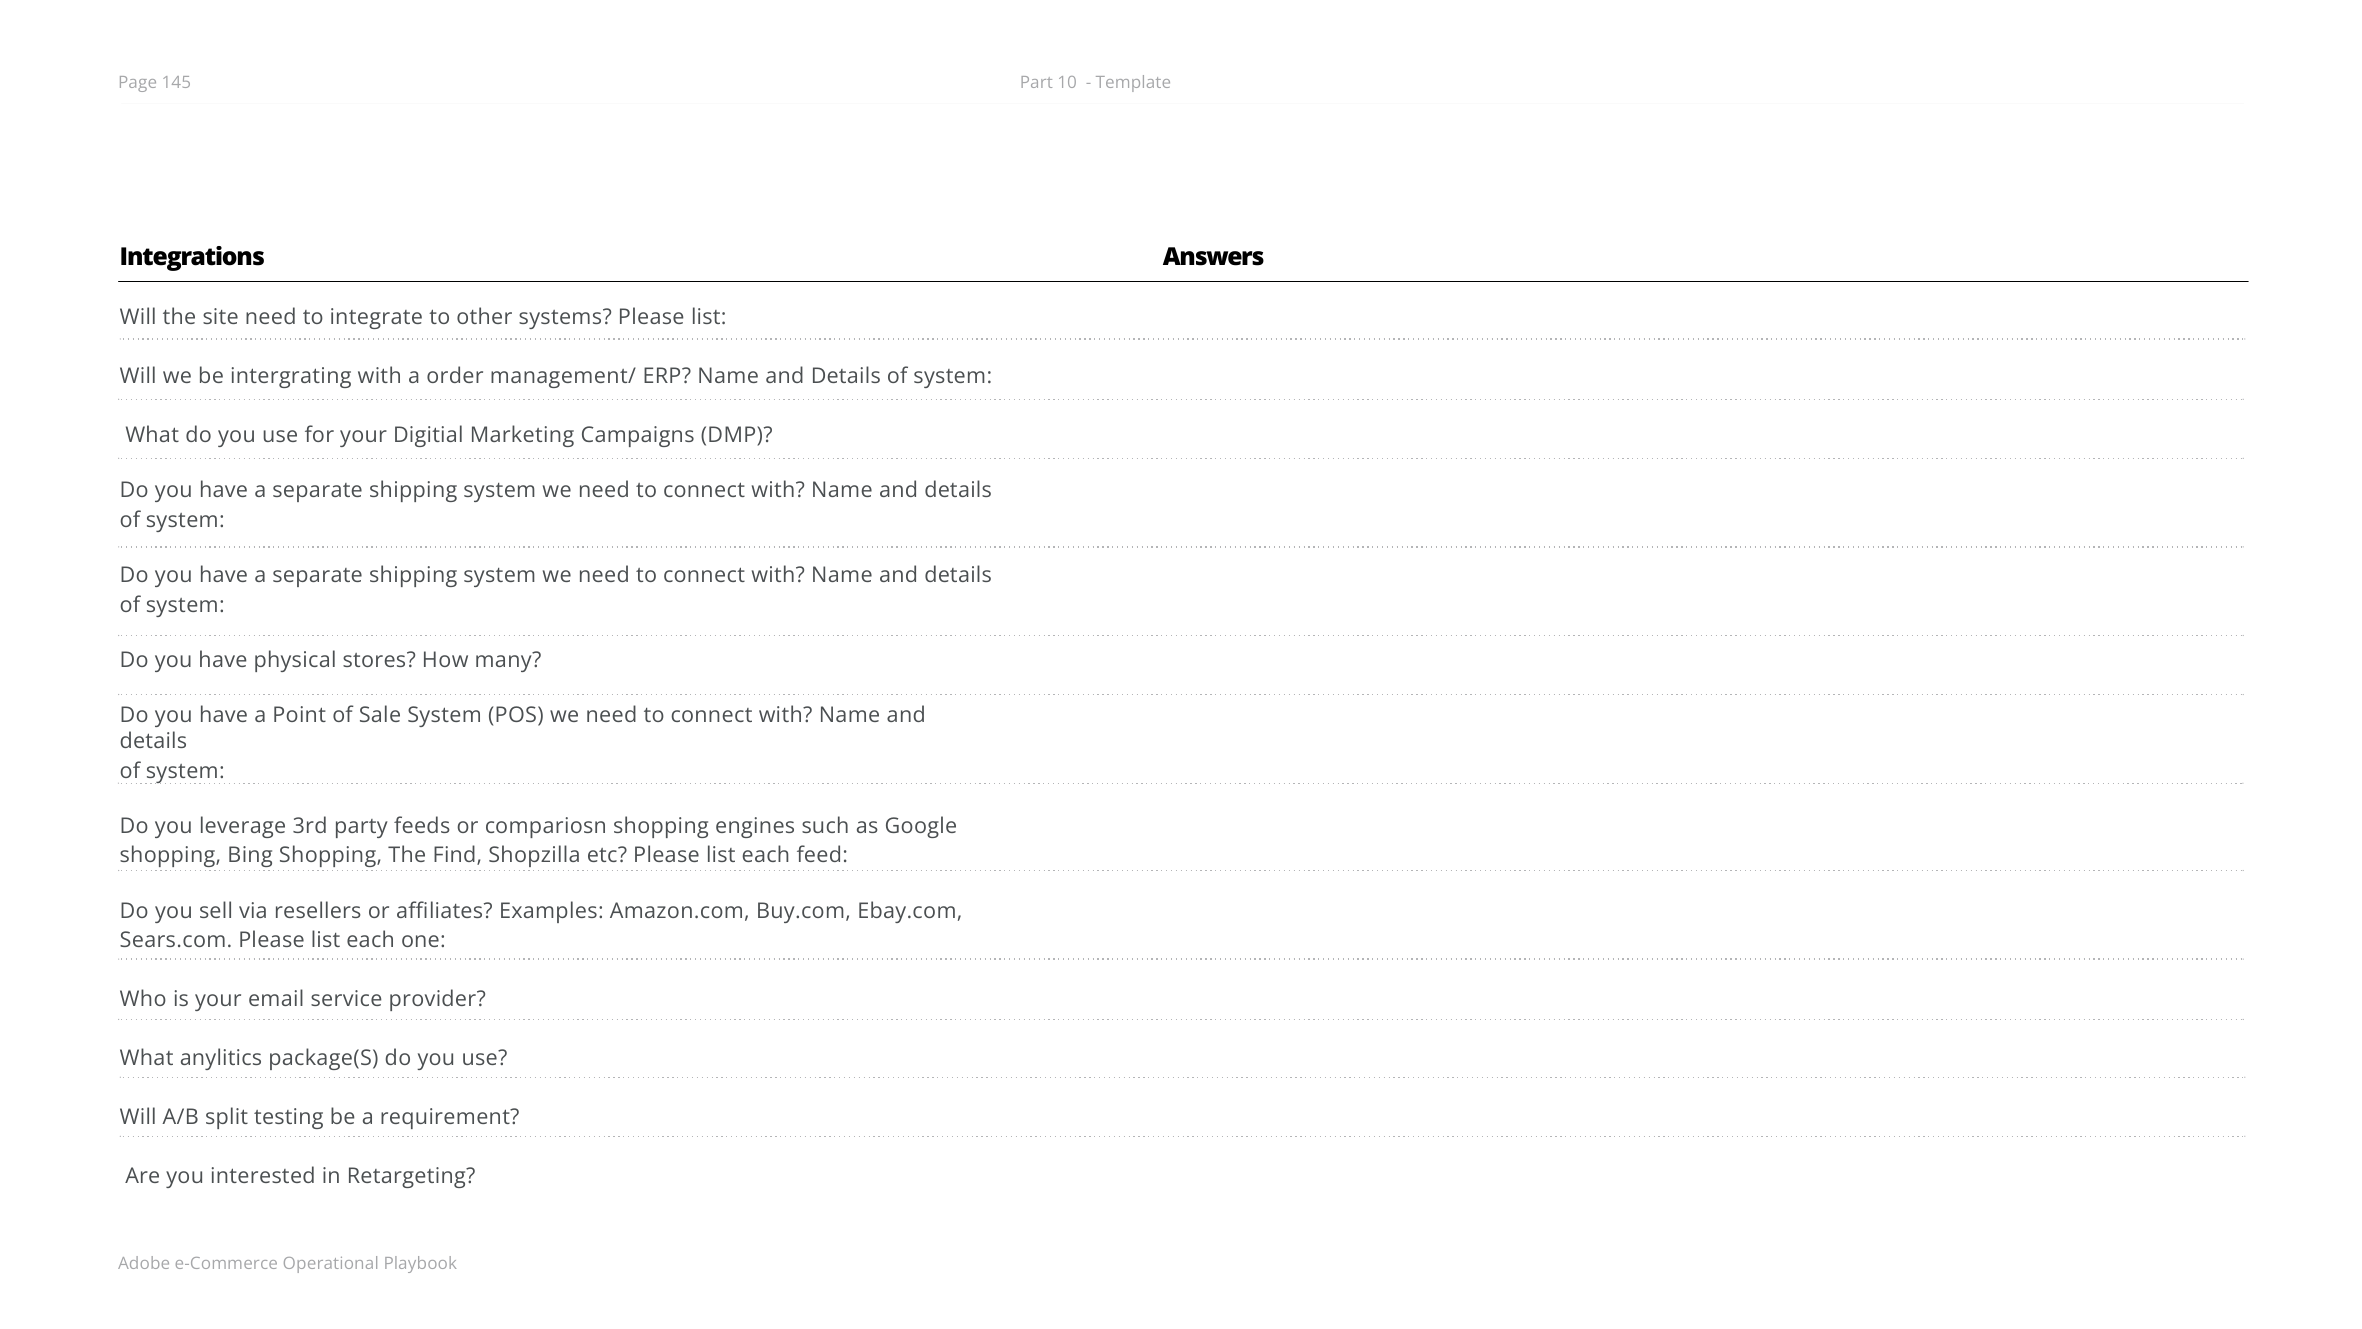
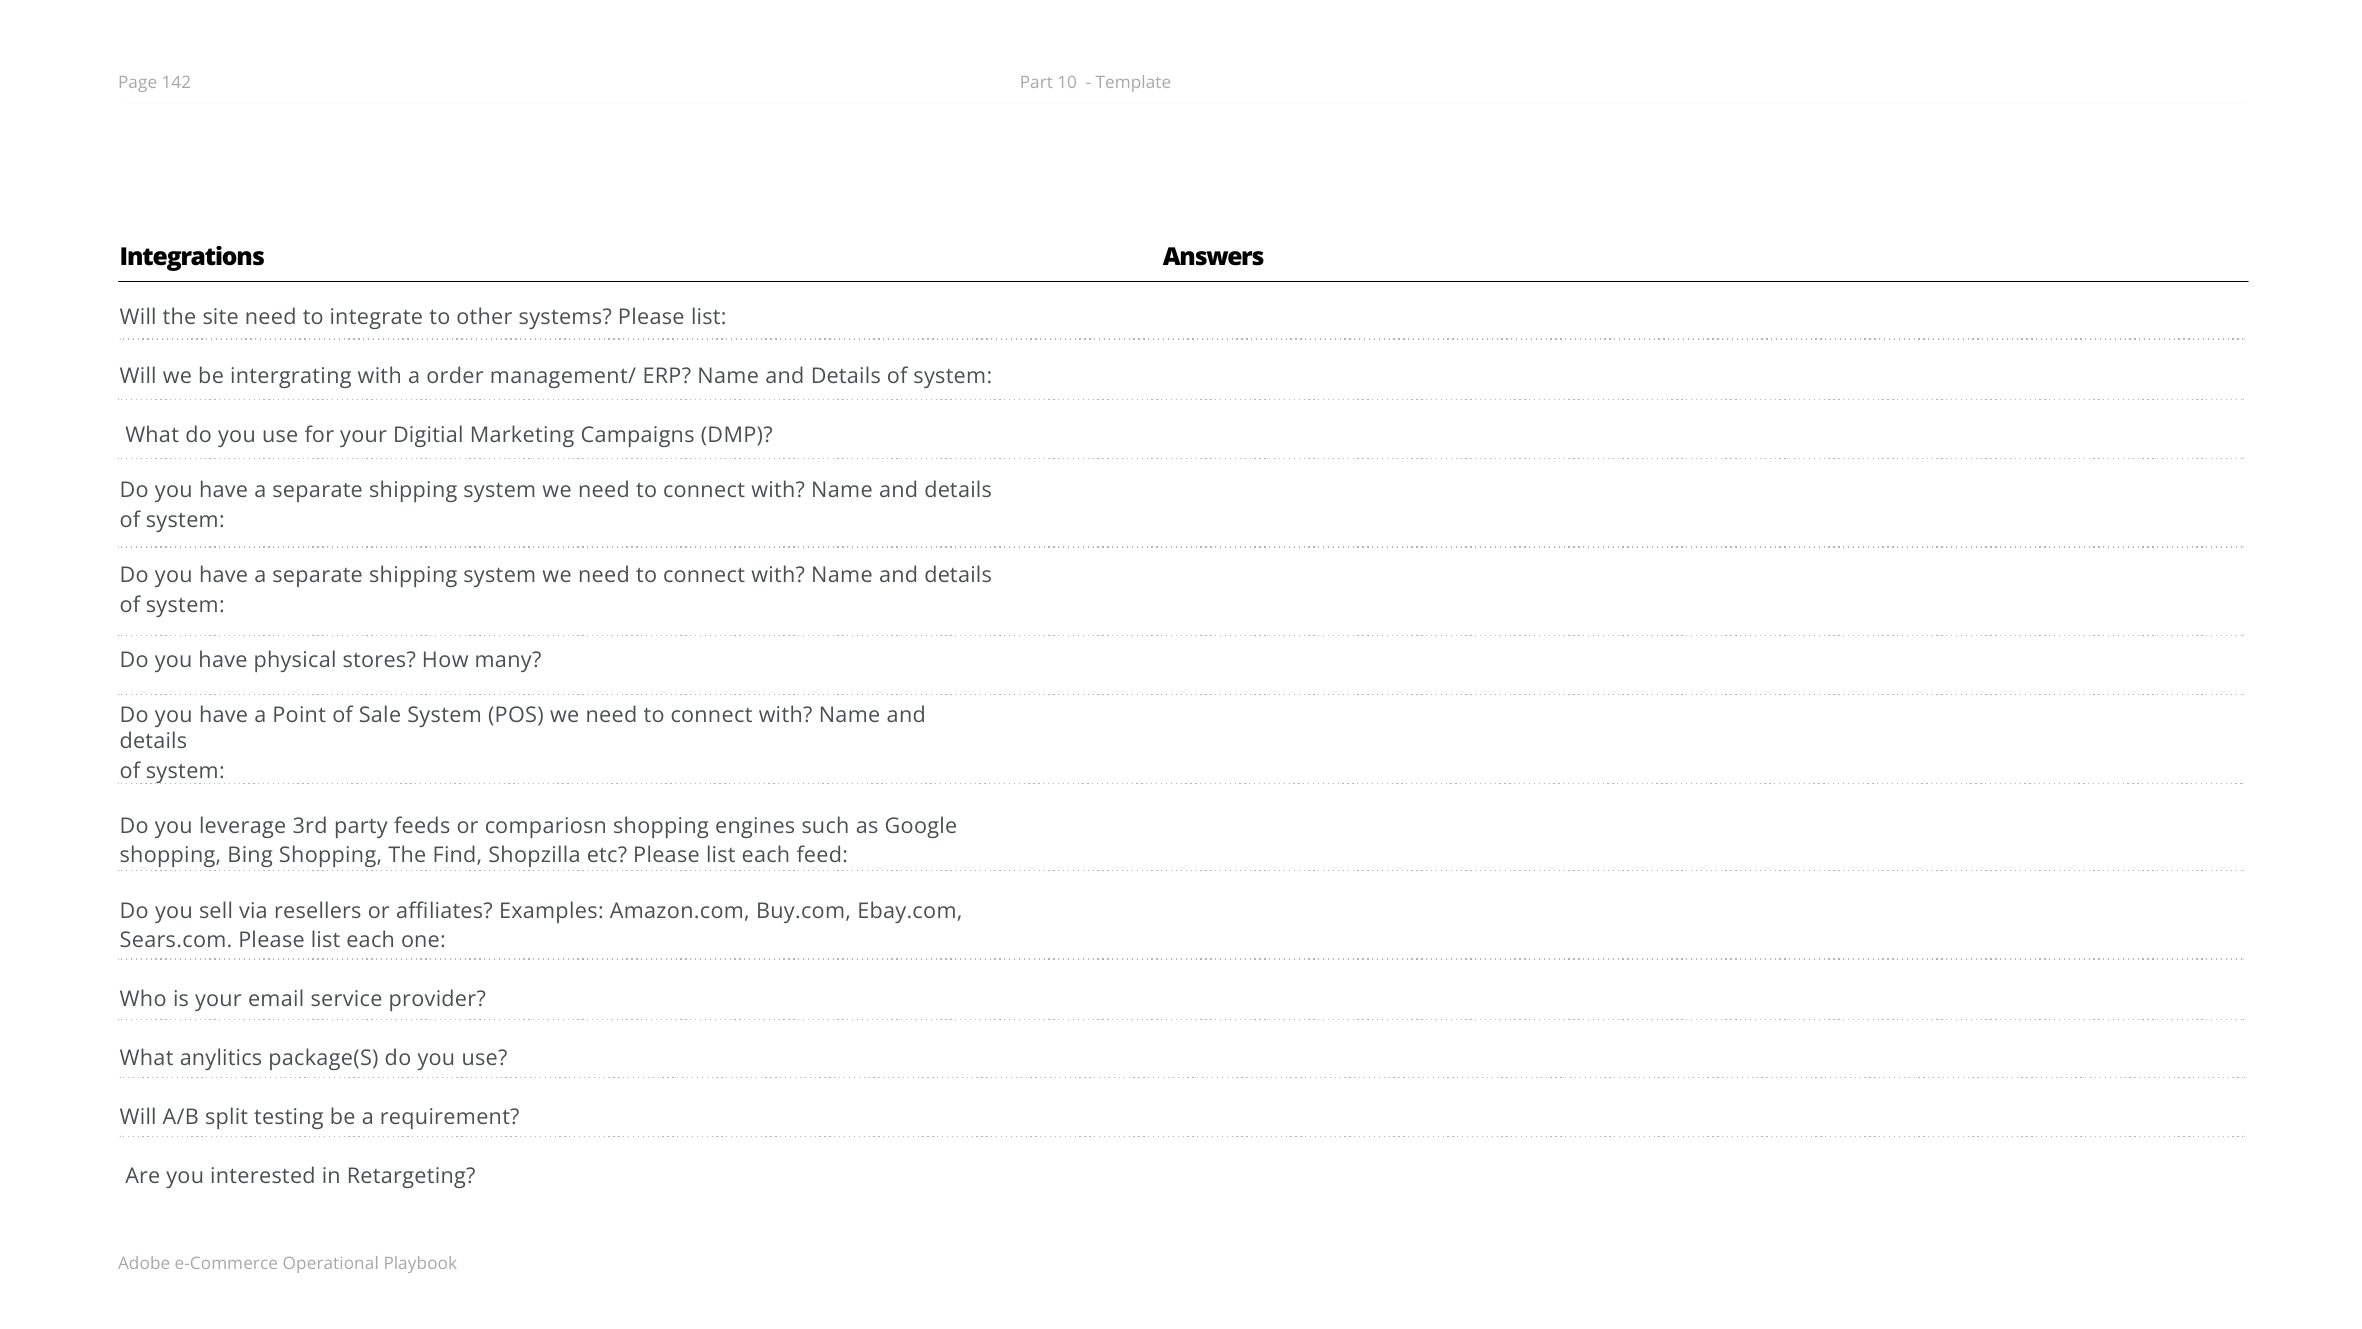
145: 145 -> 142
